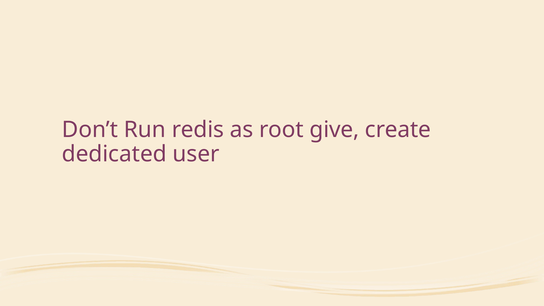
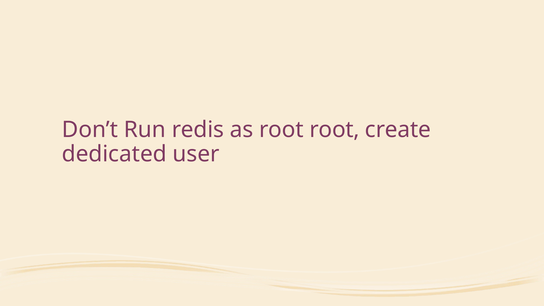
root give: give -> root
